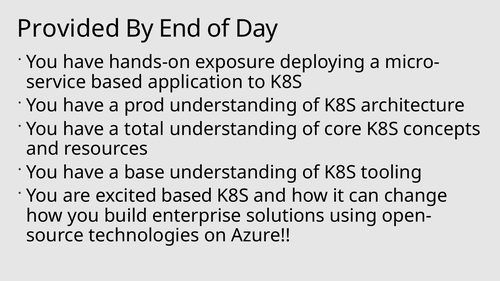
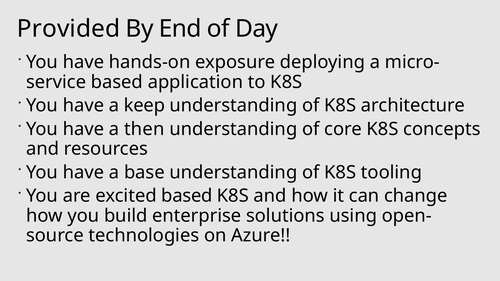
prod: prod -> keep
total: total -> then
